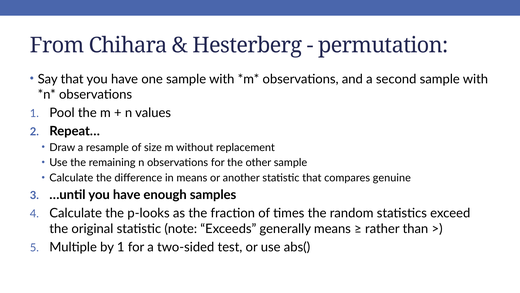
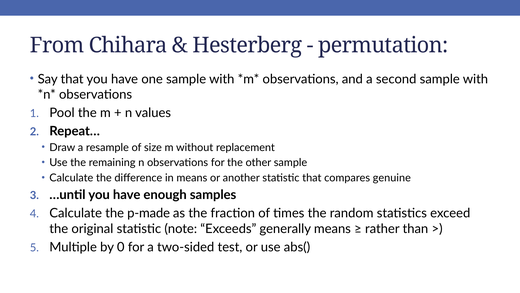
p-looks: p-looks -> p-made
by 1: 1 -> 0
